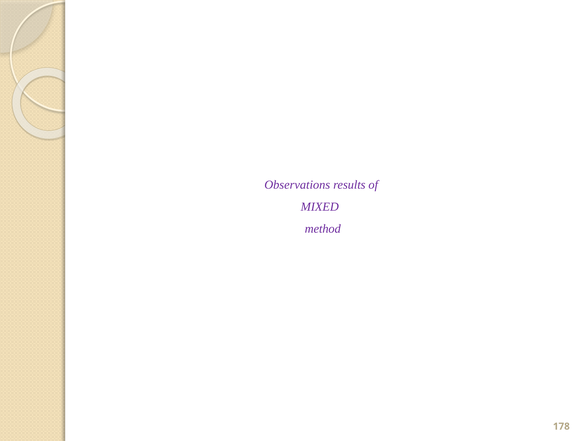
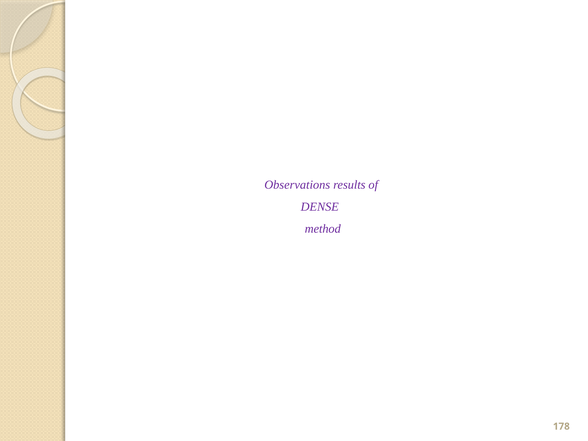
MIXED: MIXED -> DENSE
